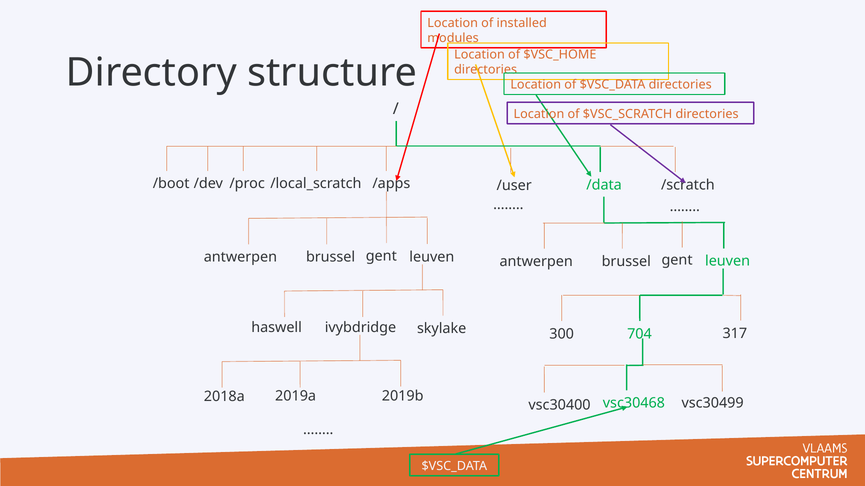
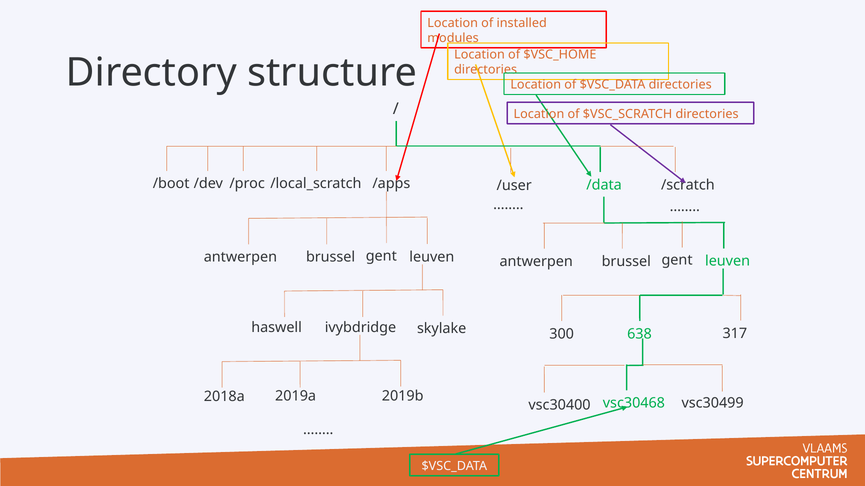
704: 704 -> 638
